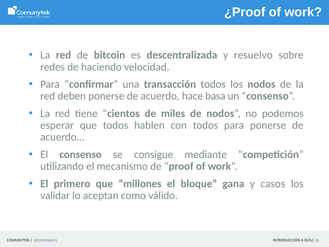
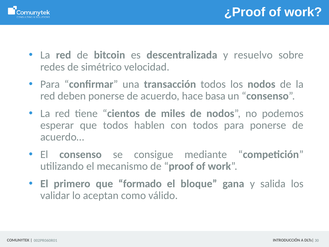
haciendo: haciendo -> simétrico
millones: millones -> formado
casos: casos -> salida
